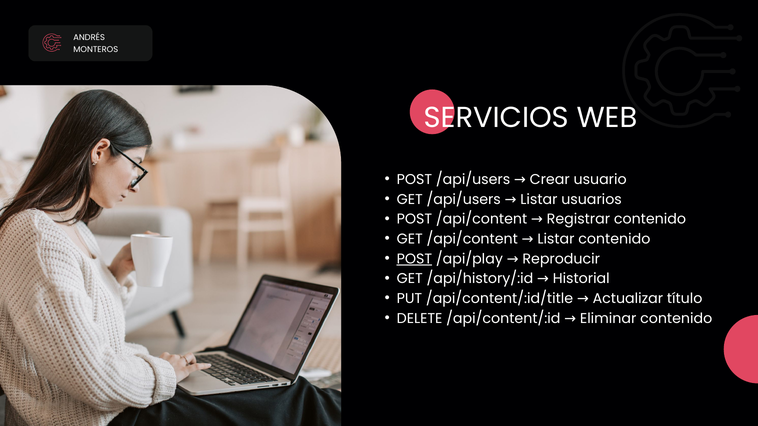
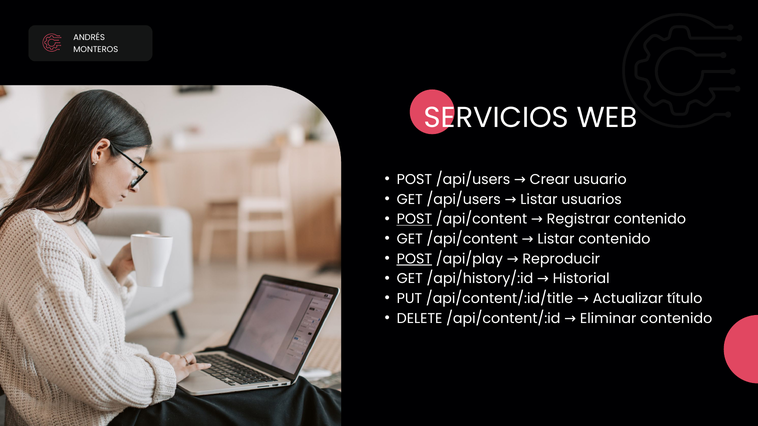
POST at (414, 219) underline: none -> present
